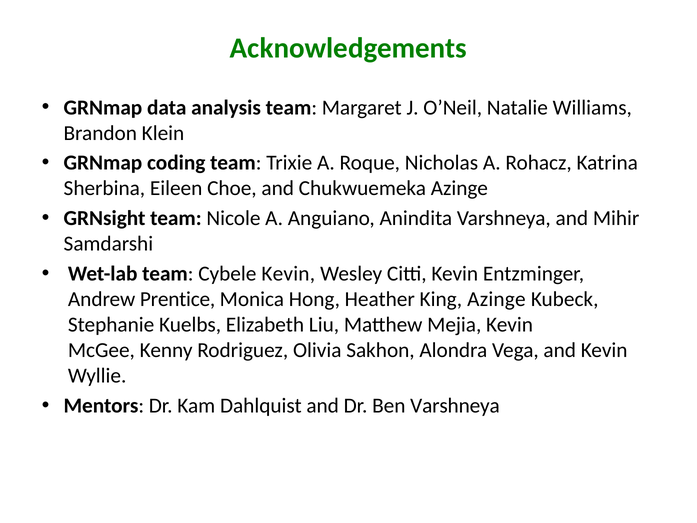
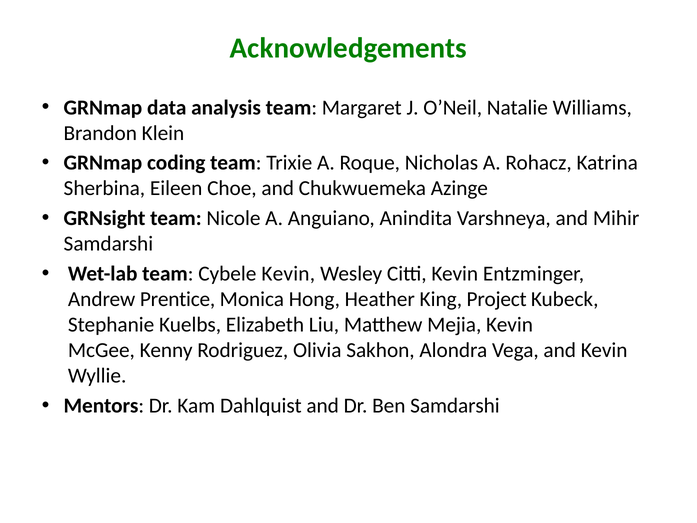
King Azinge: Azinge -> Project
Ben Varshneya: Varshneya -> Samdarshi
